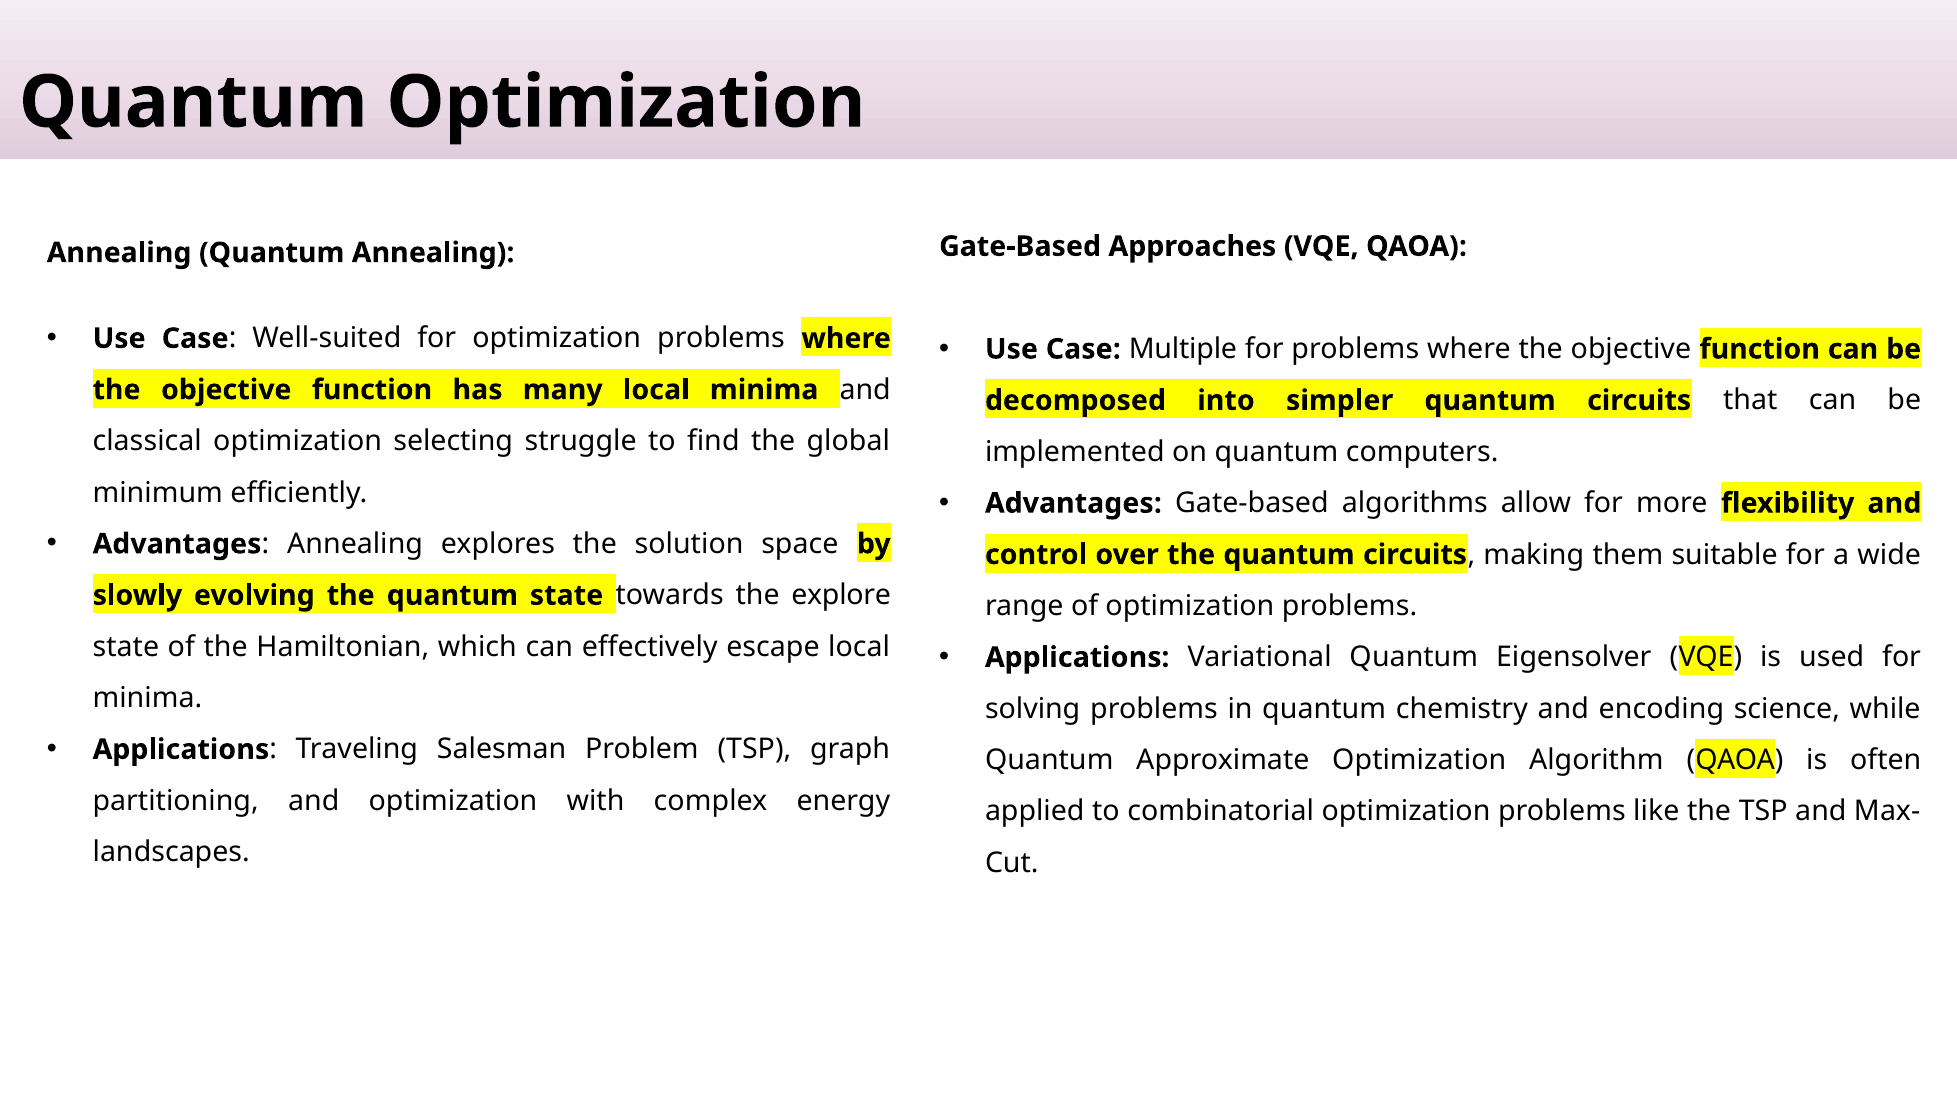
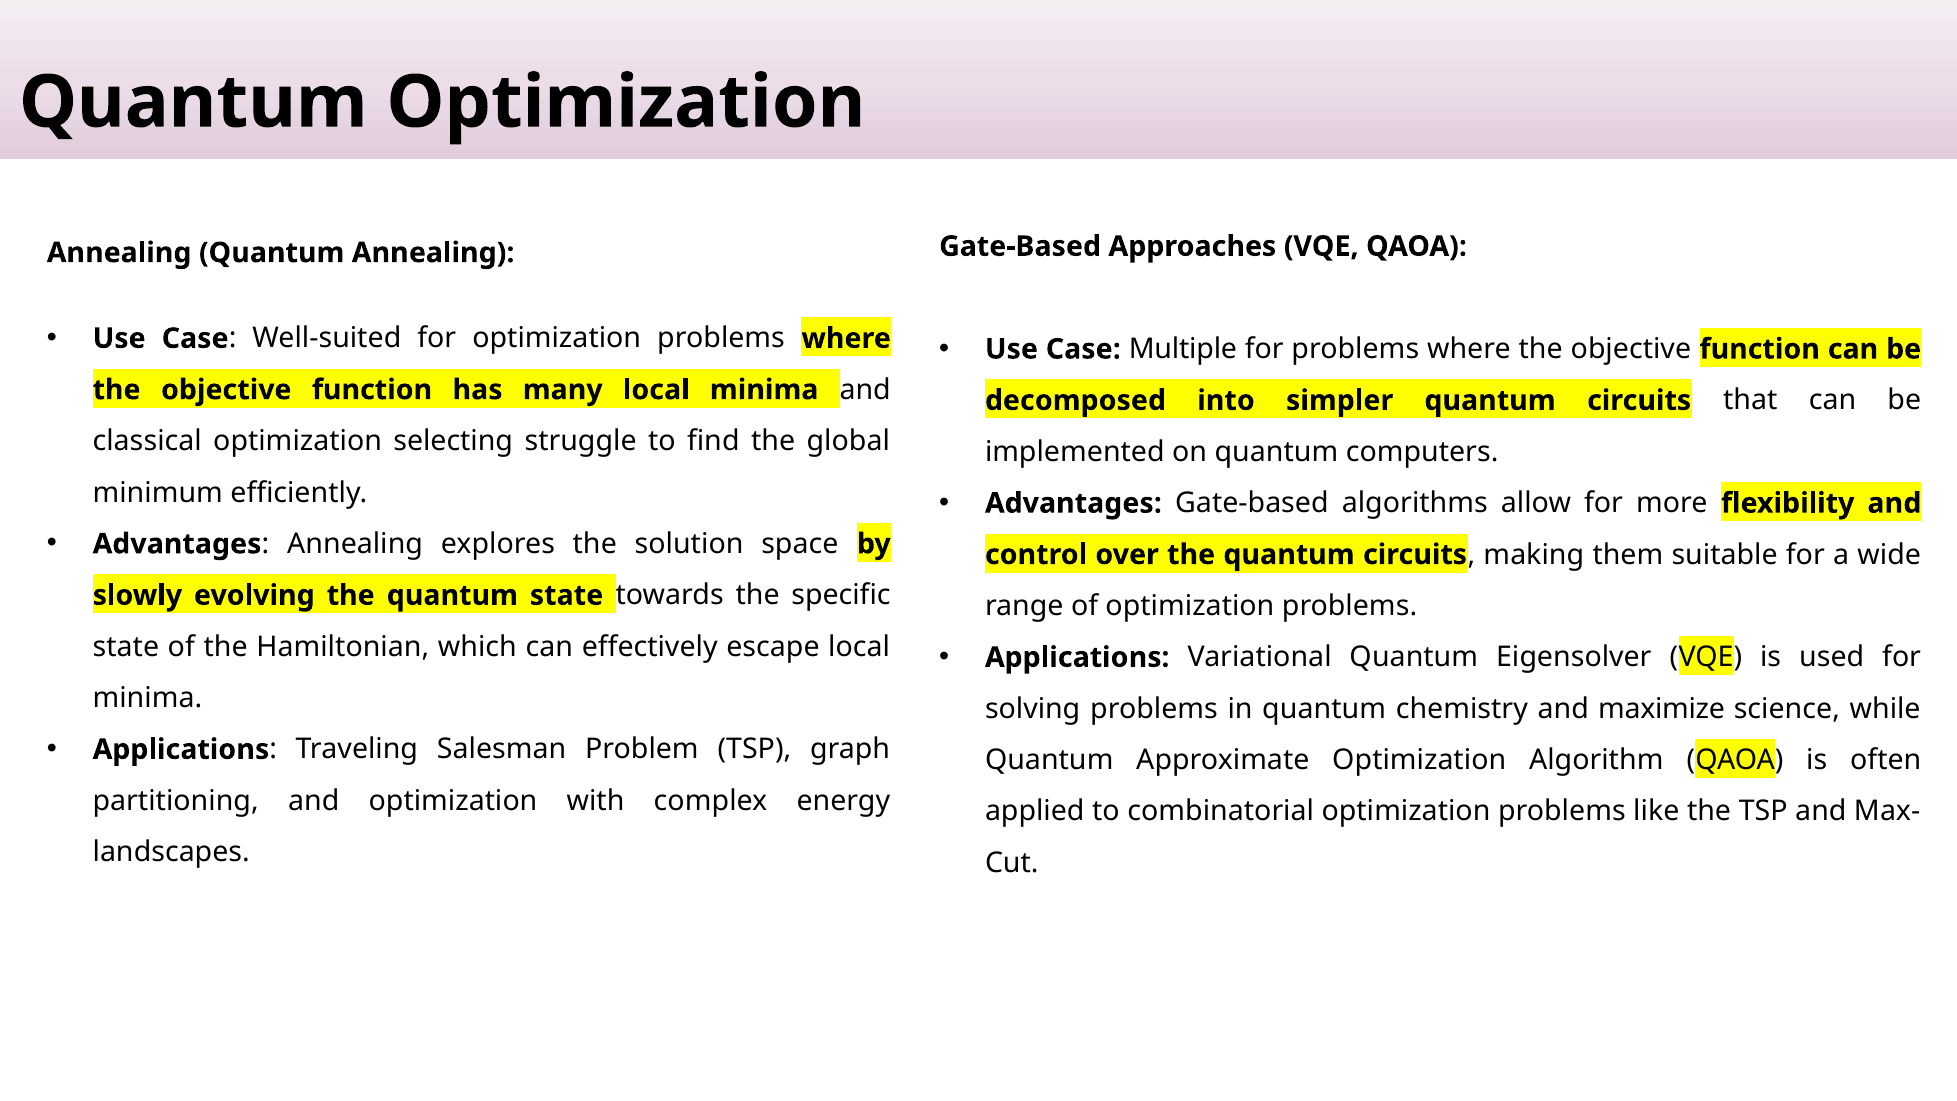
explore: explore -> specific
encoding: encoding -> maximize
